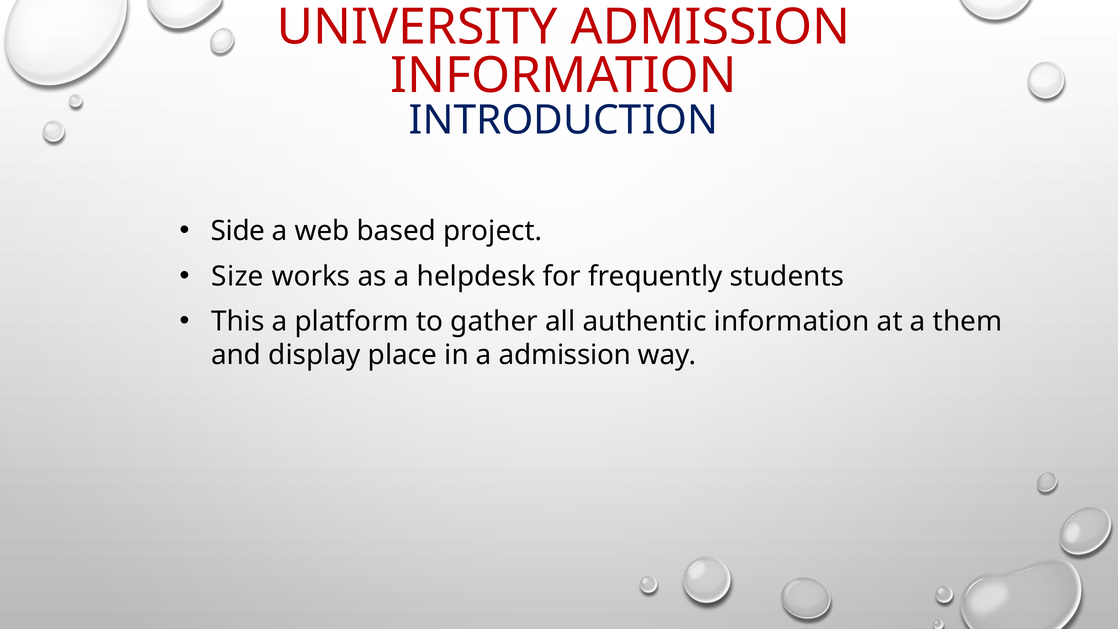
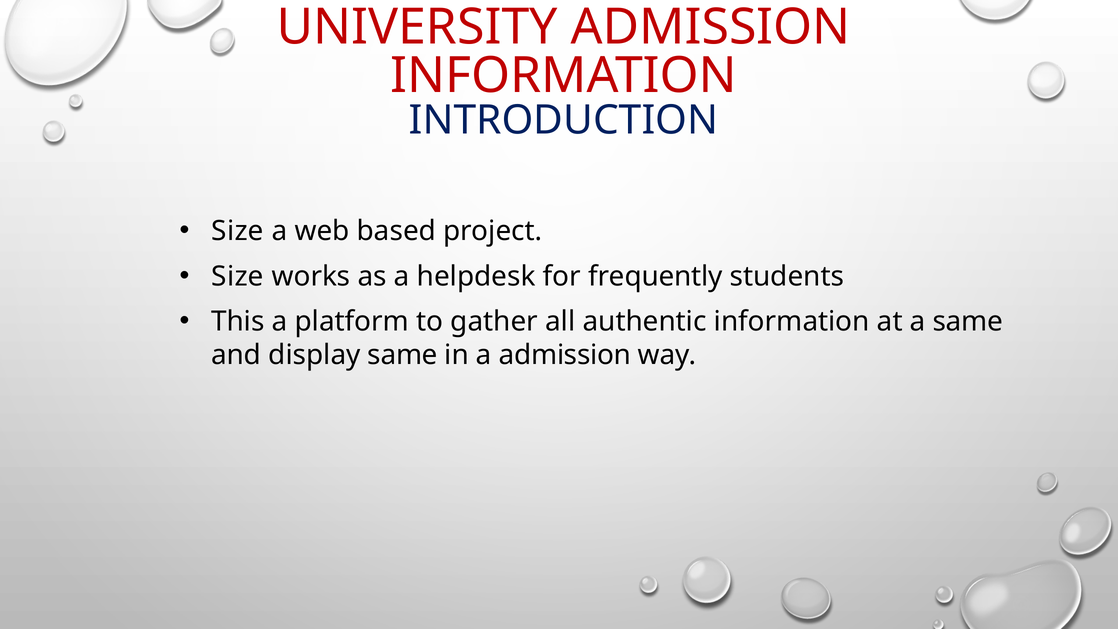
Side at (238, 231): Side -> Size
a them: them -> same
display place: place -> same
